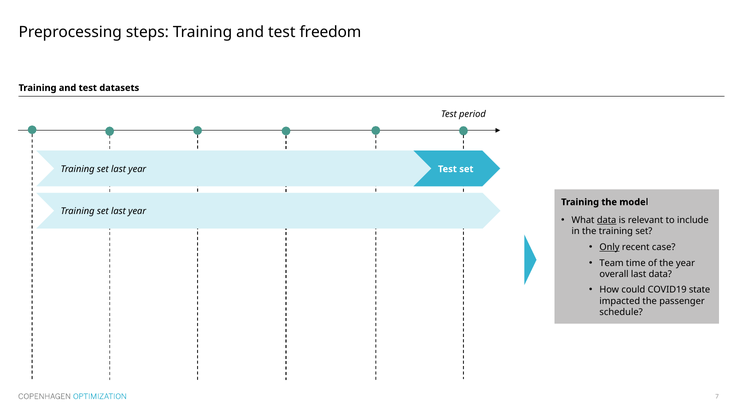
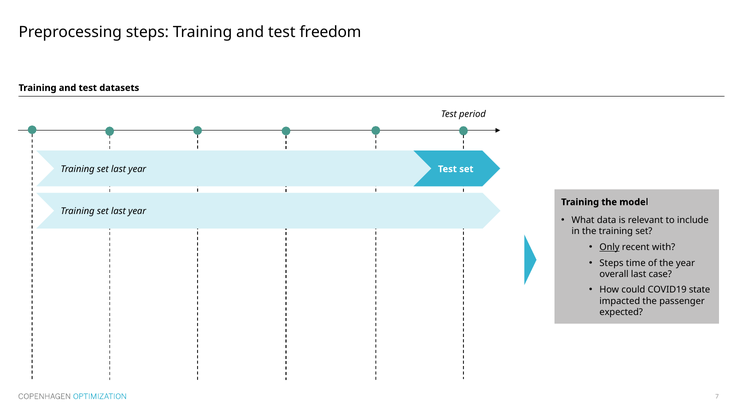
data at (607, 220) underline: present -> none
case: case -> with
Team at (612, 263): Team -> Steps
last data: data -> case
schedule: schedule -> expected
